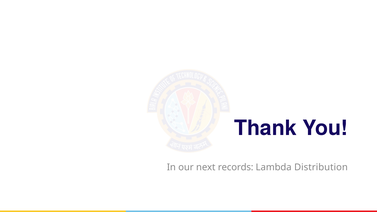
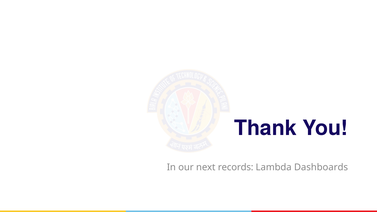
Distribution: Distribution -> Dashboards
